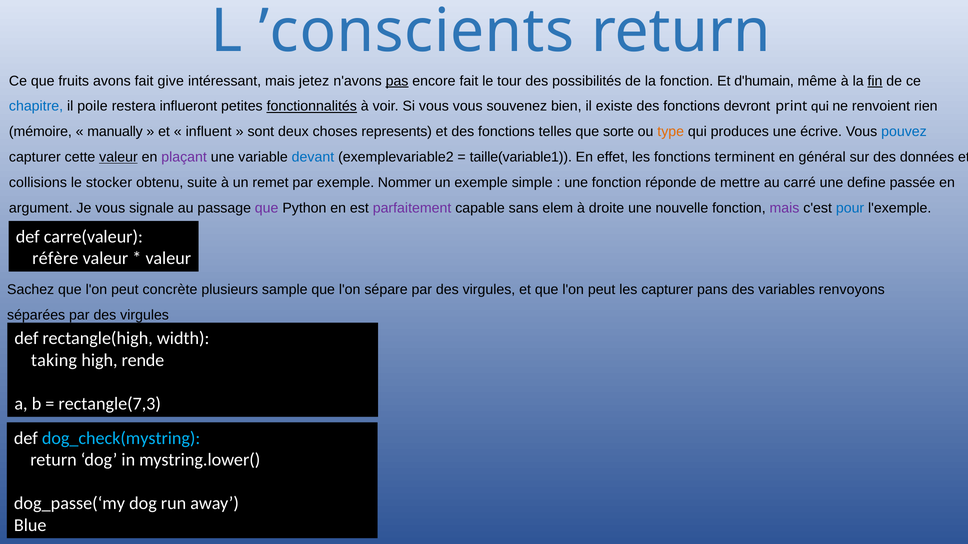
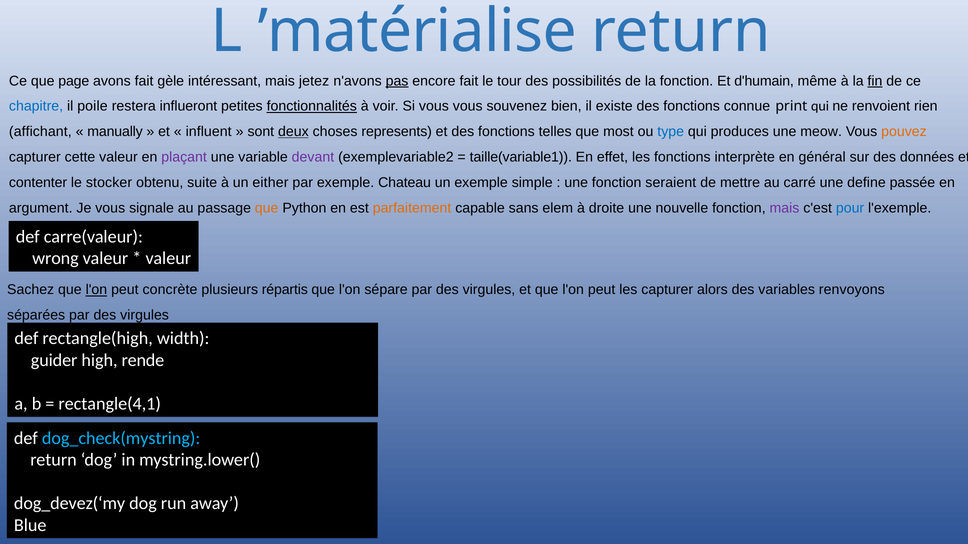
’conscients: ’conscients -> ’matérialise
fruits: fruits -> page
give: give -> gèle
devront: devront -> connue
mémoire: mémoire -> affichant
deux underline: none -> present
sorte: sorte -> most
type colour: orange -> blue
écrive: écrive -> meow
pouvez colour: blue -> orange
valeur at (118, 157) underline: present -> none
devant colour: blue -> purple
terminent: terminent -> interprète
collisions: collisions -> contenter
remet: remet -> either
Nommer: Nommer -> Chateau
réponde: réponde -> seraient
que at (267, 208) colour: purple -> orange
parfaitement colour: purple -> orange
réfère: réfère -> wrong
l'on at (96, 290) underline: none -> present
sample: sample -> répartis
pans: pans -> alors
taking: taking -> guider
rectangle(7,3: rectangle(7,3 -> rectangle(4,1
dog_passe(‘my: dog_passe(‘my -> dog_devez(‘my
